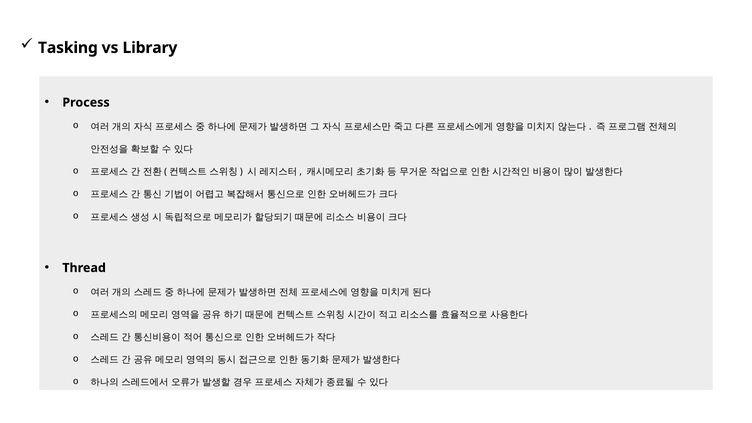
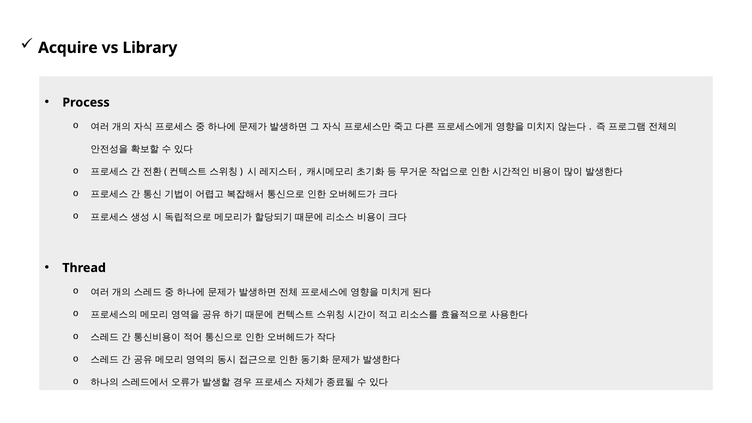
Tasking: Tasking -> Acquire
